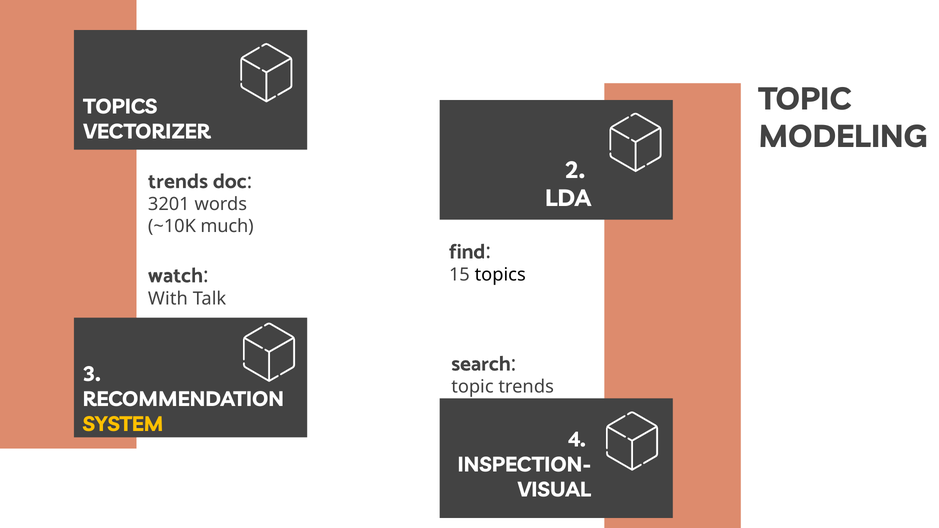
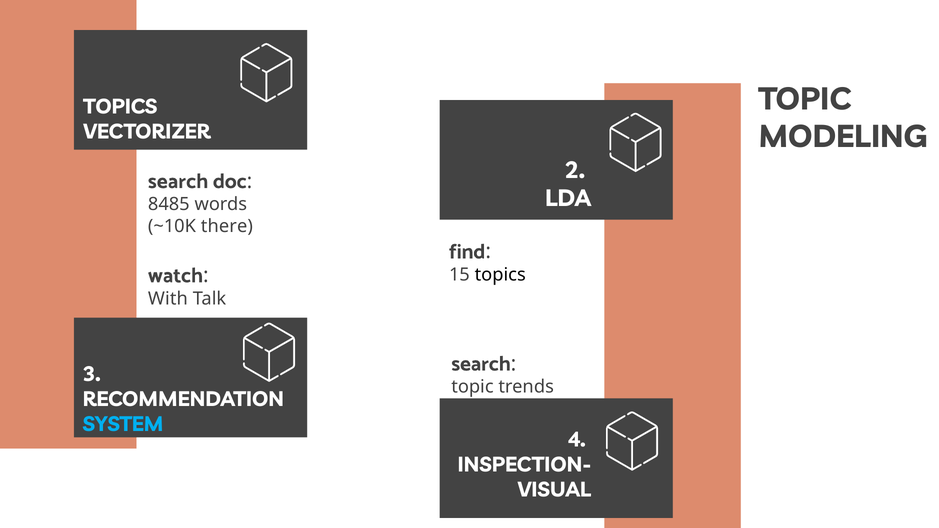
trends at (178, 181): trends -> search
3201: 3201 -> 8485
much: much -> there
SYSTEM colour: yellow -> light blue
